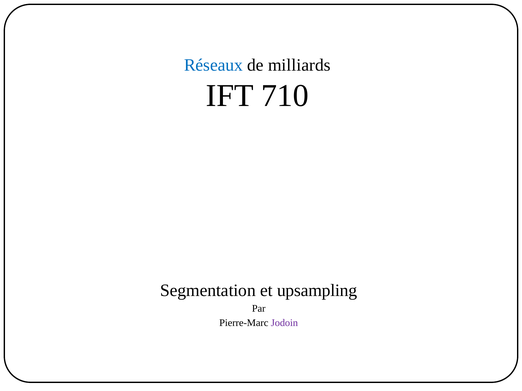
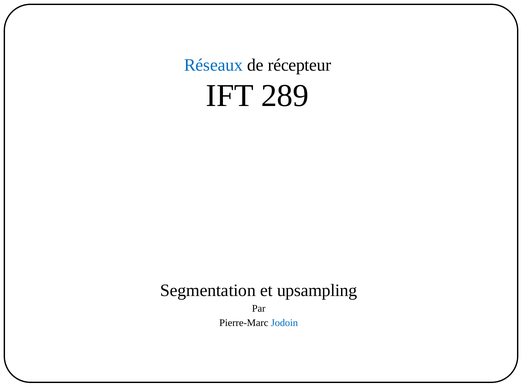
milliards: milliards -> récepteur
710: 710 -> 289
Jodoin colour: purple -> blue
